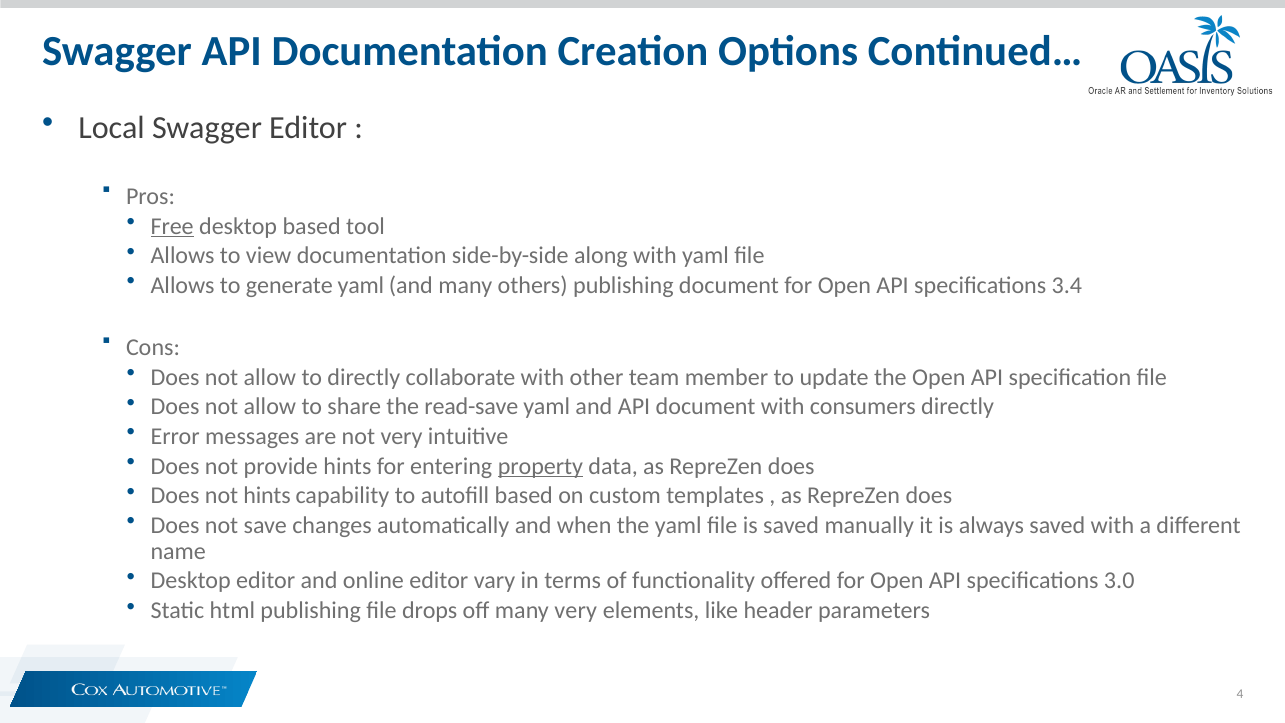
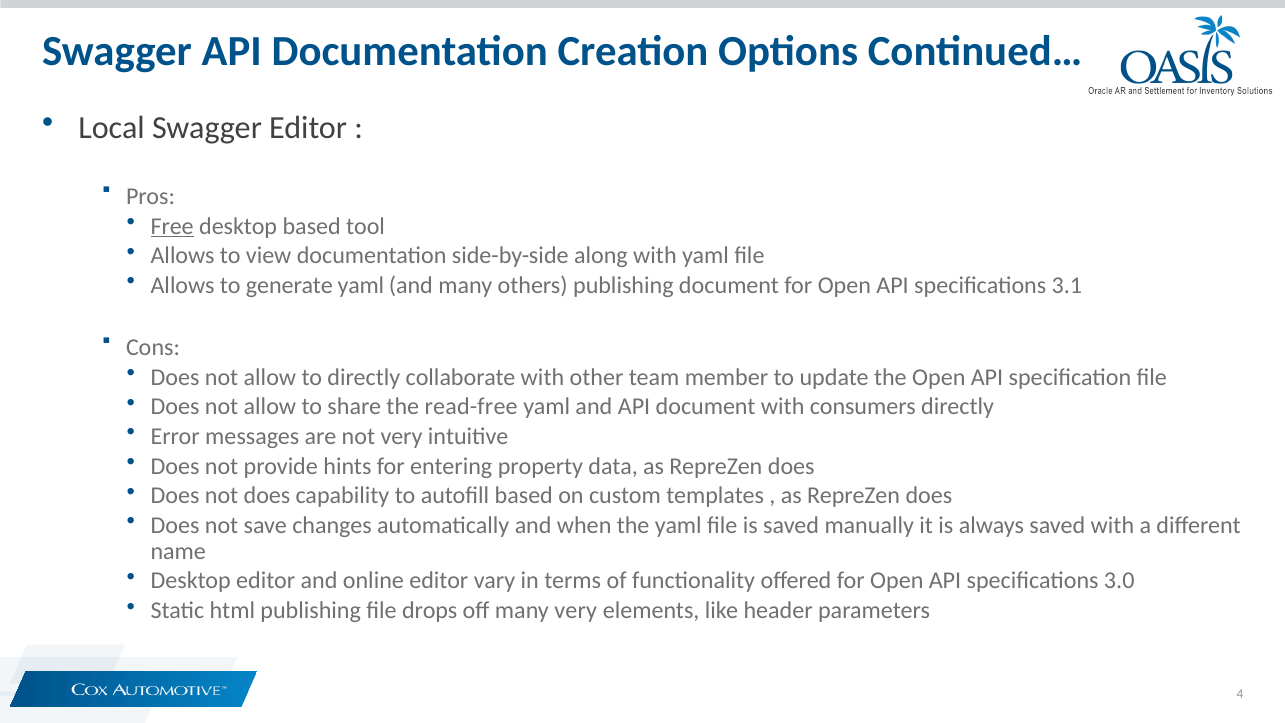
3.4: 3.4 -> 3.1
read-save: read-save -> read-free
property underline: present -> none
not hints: hints -> does
